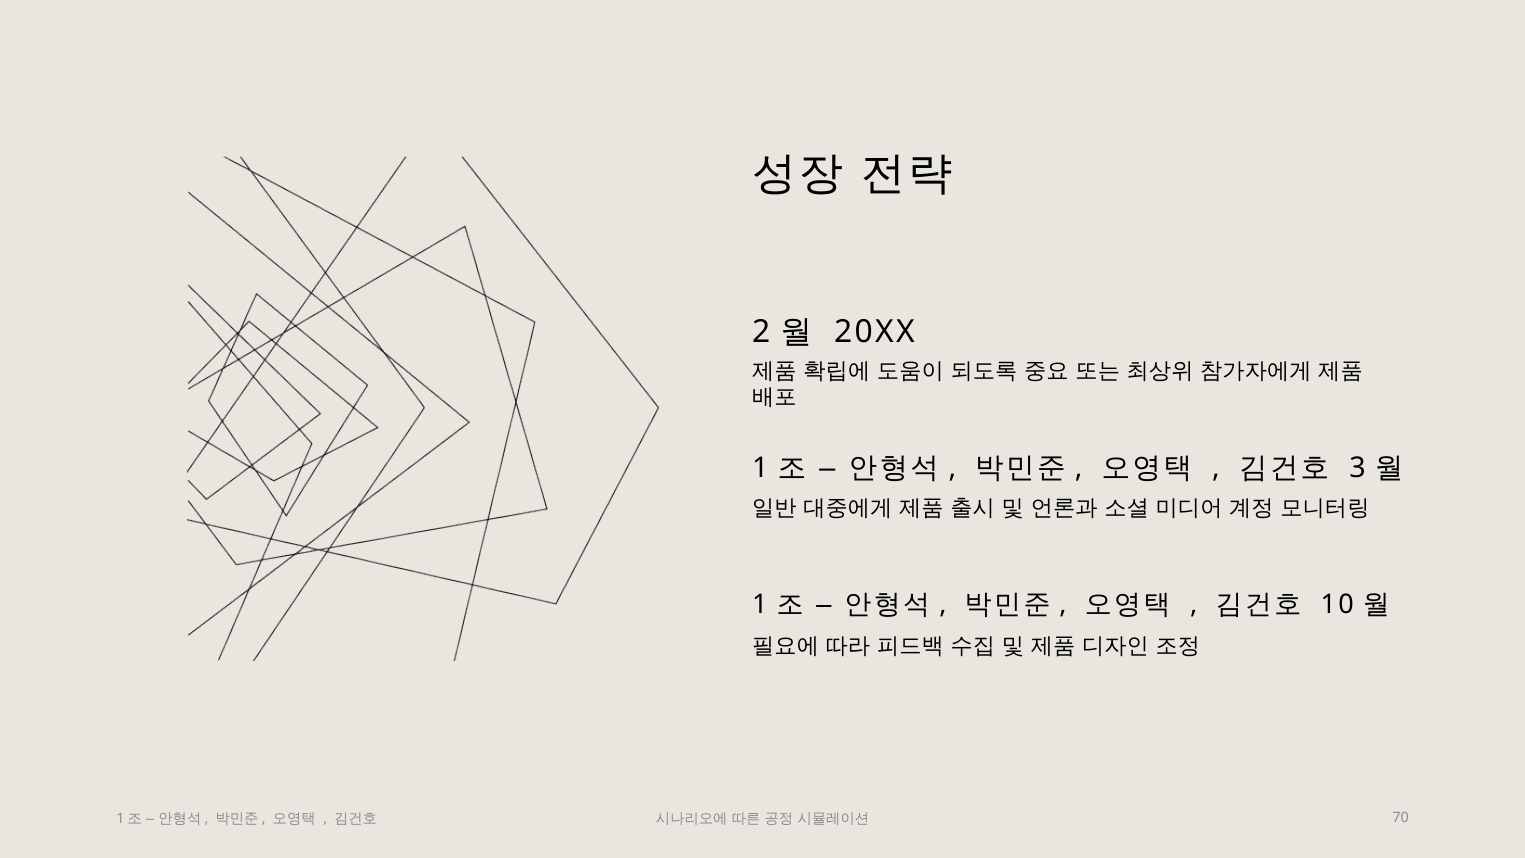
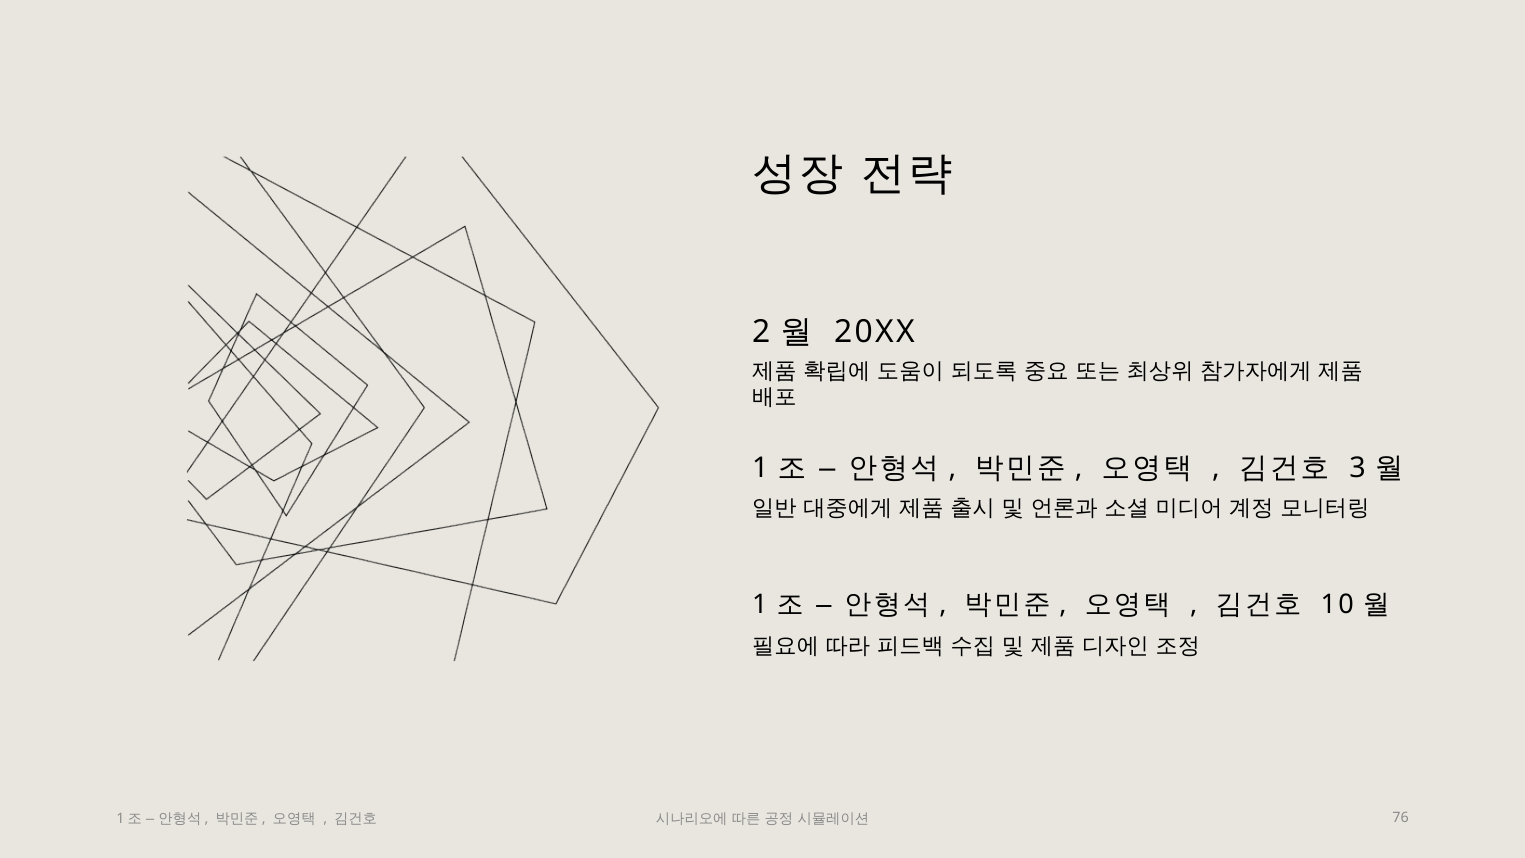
70: 70 -> 76
